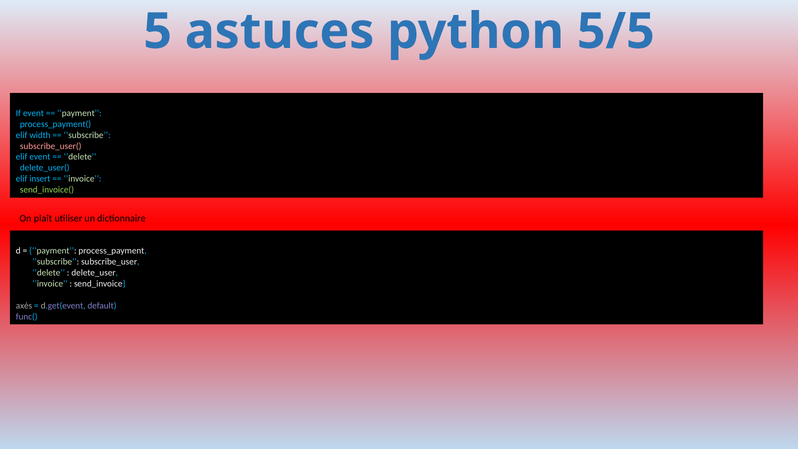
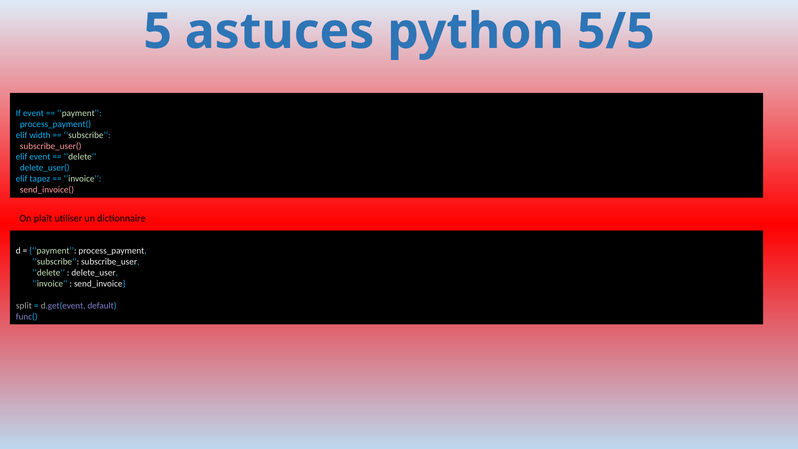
insert: insert -> tapez
send_invoice( colour: light green -> pink
axés: axés -> split
